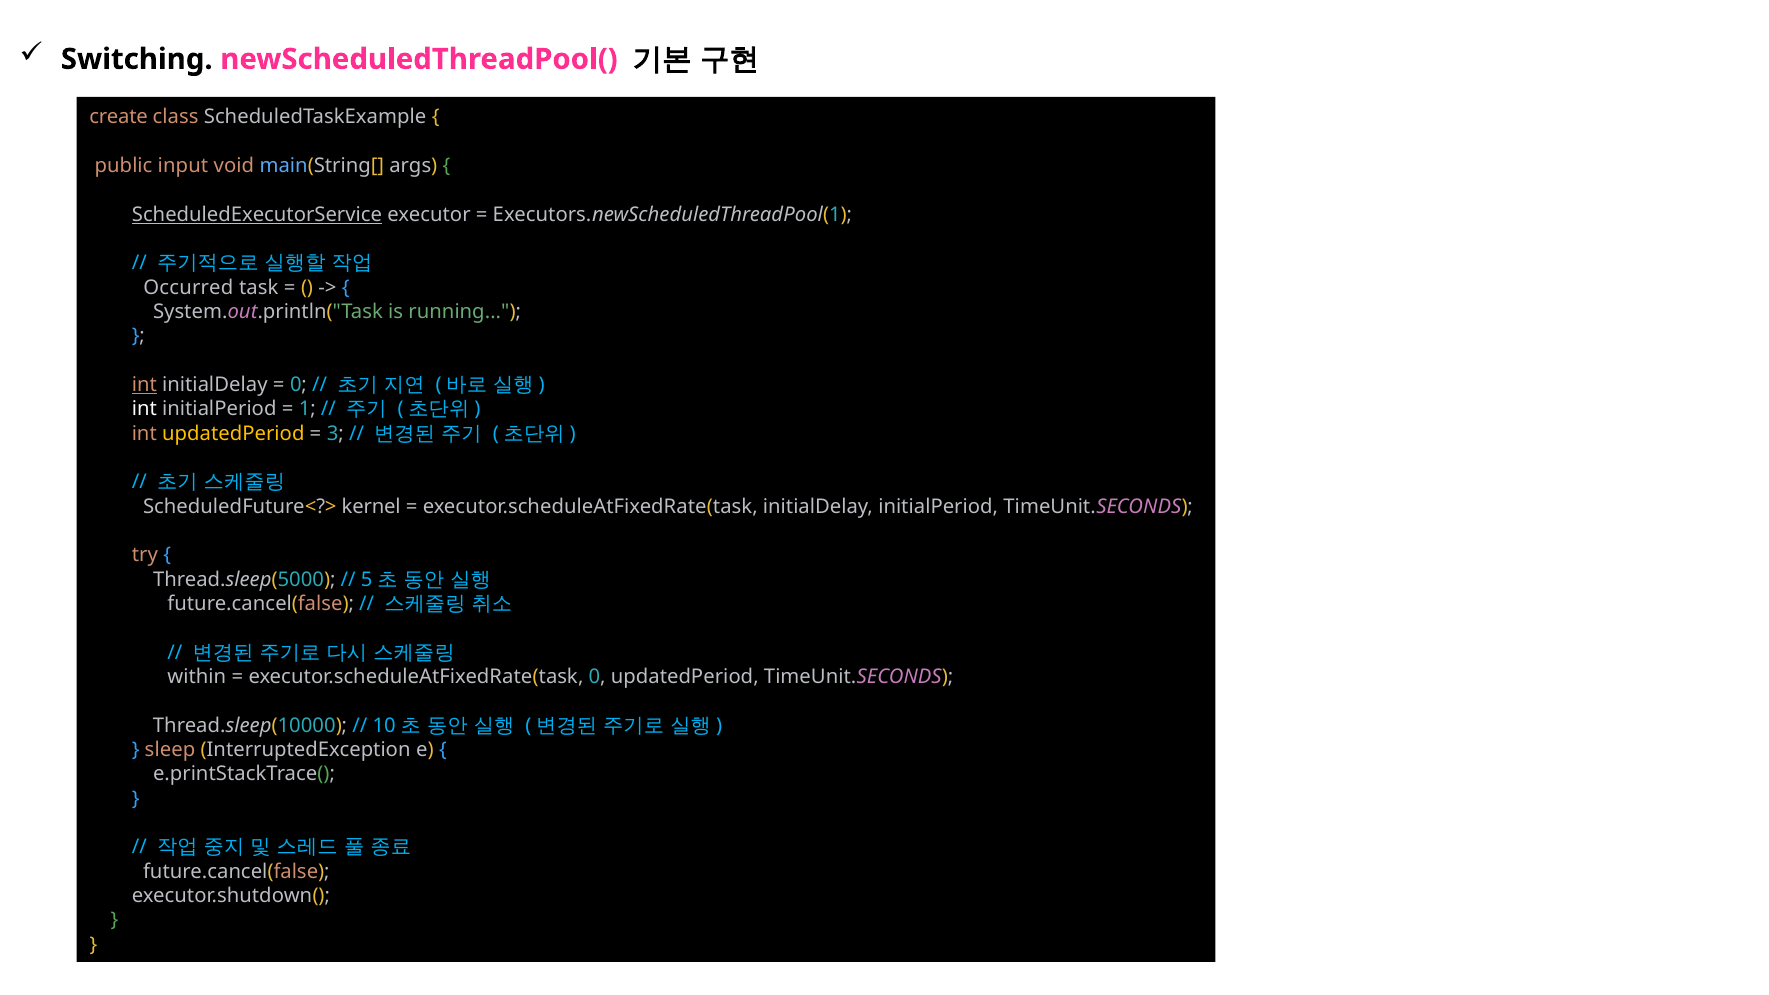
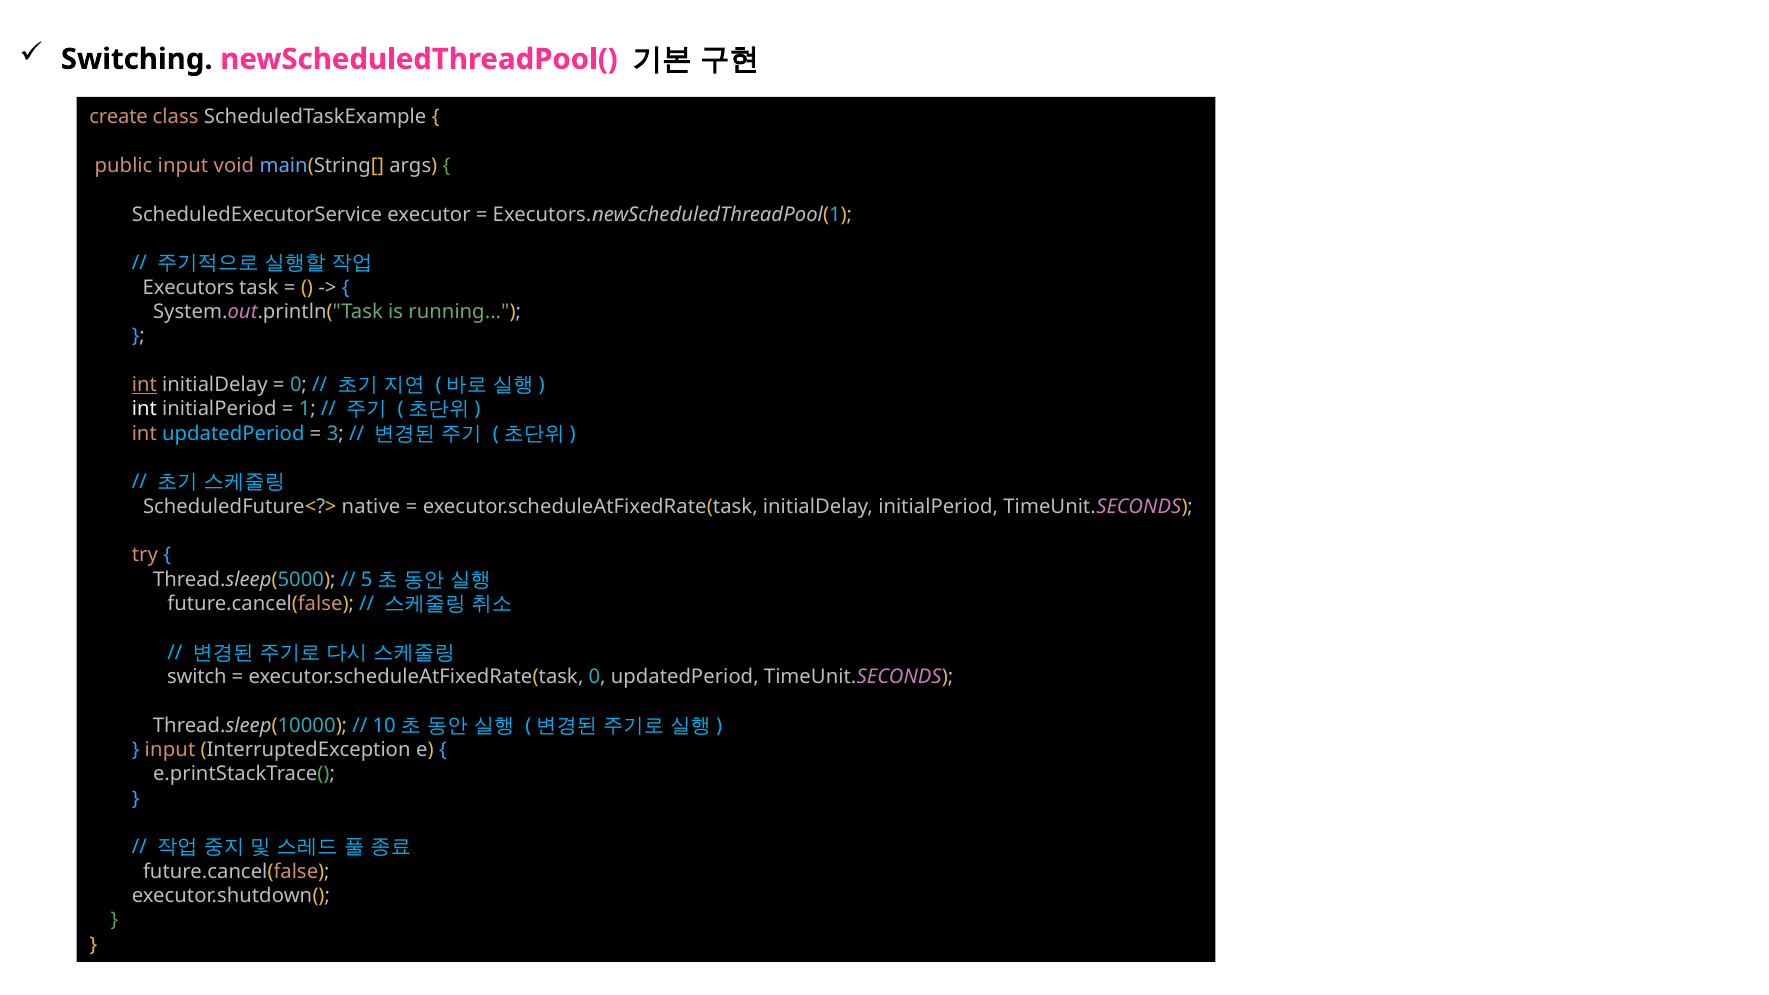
ScheduledExecutorService underline: present -> none
Occurred: Occurred -> Executors
updatedPeriod at (233, 434) colour: yellow -> light blue
kernel: kernel -> native
within: within -> switch
sleep at (170, 750): sleep -> input
